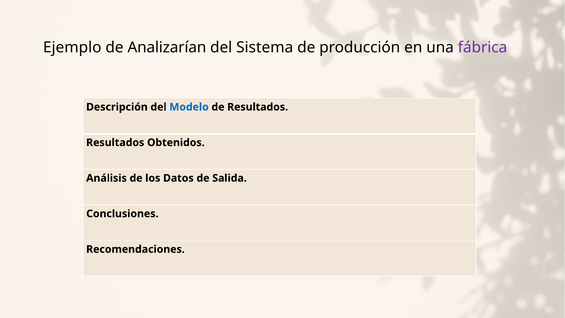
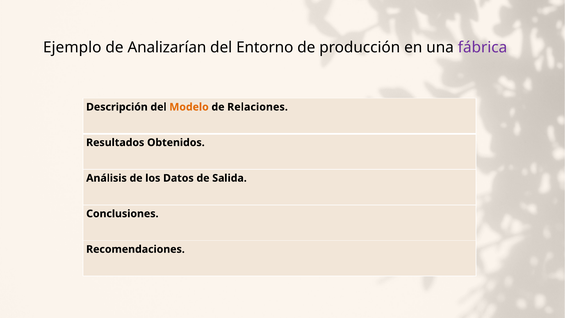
Sistema: Sistema -> Entorno
Modelo colour: blue -> orange
de Resultados: Resultados -> Relaciones
